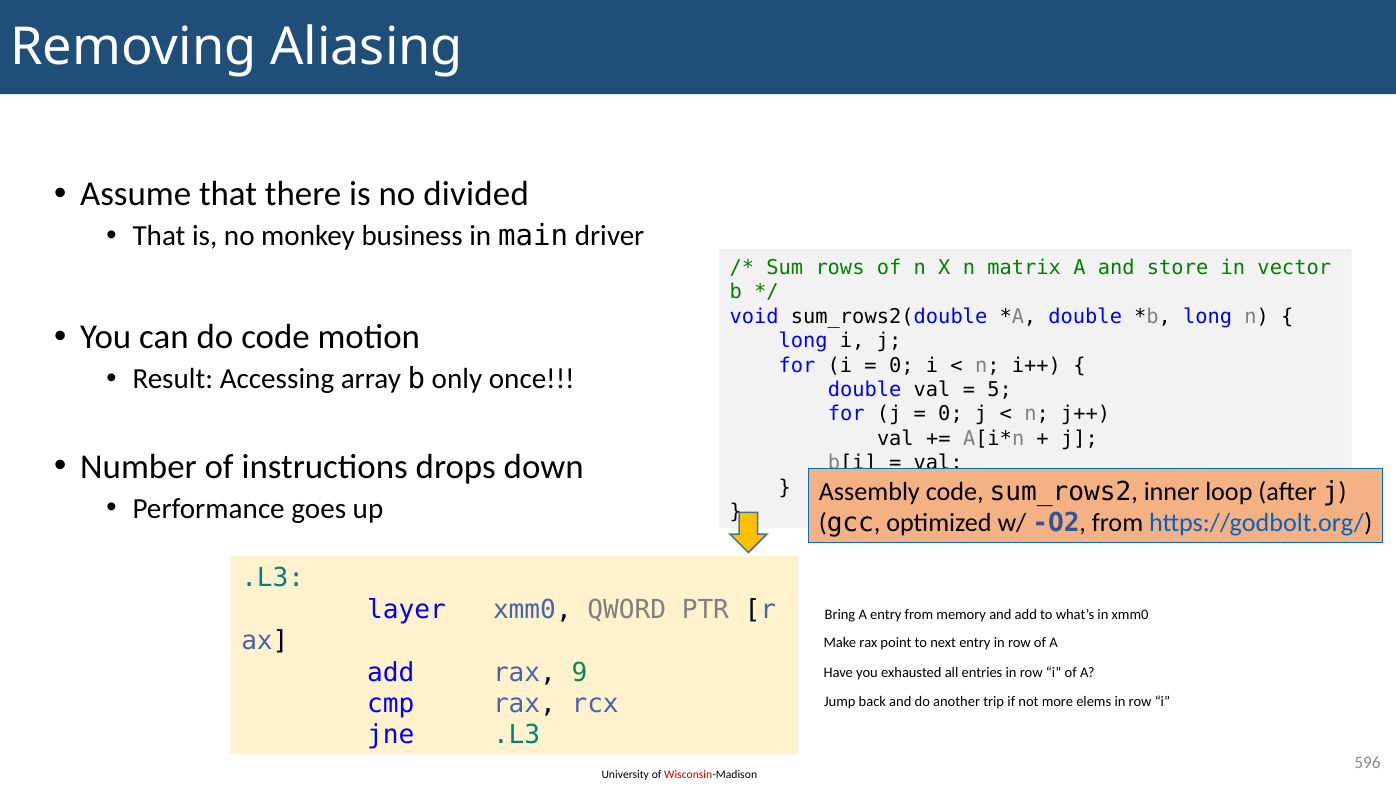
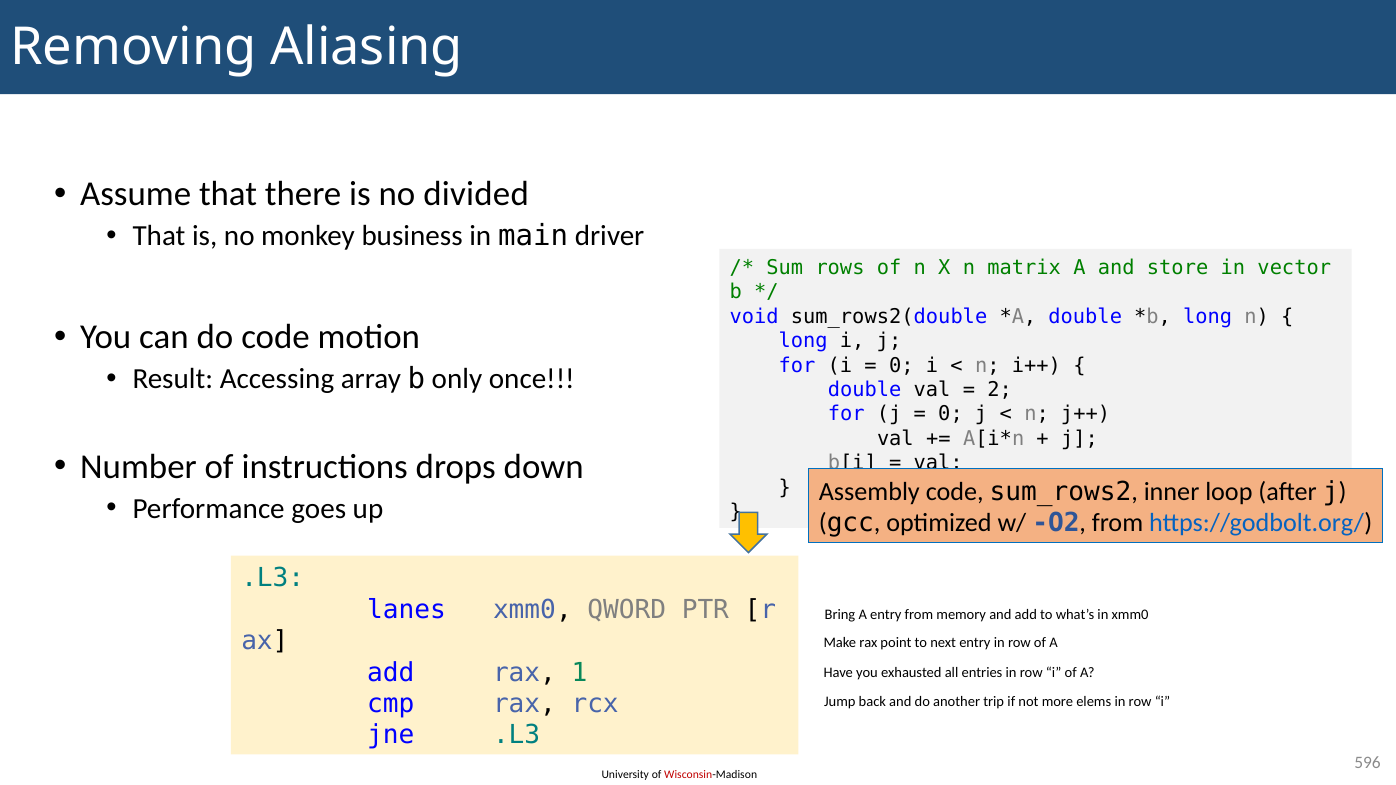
5: 5 -> 2
layer: layer -> lanes
9: 9 -> 1
